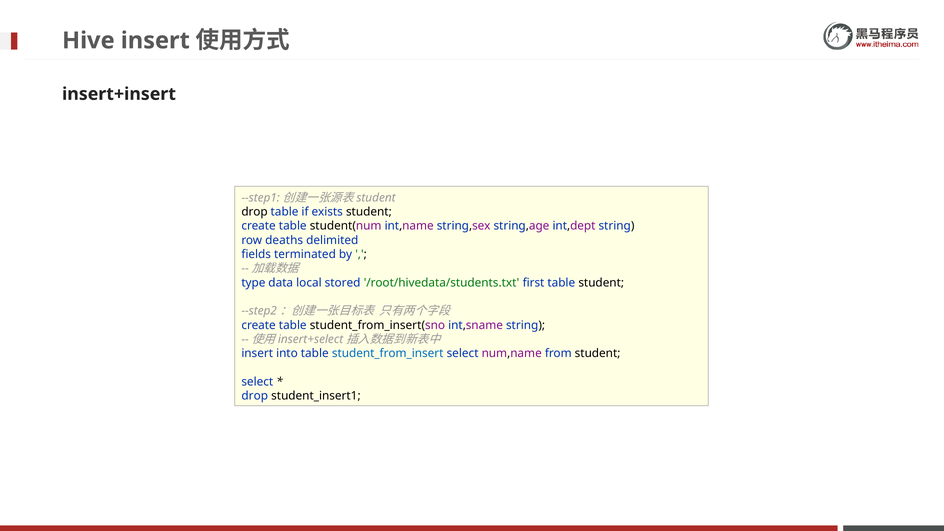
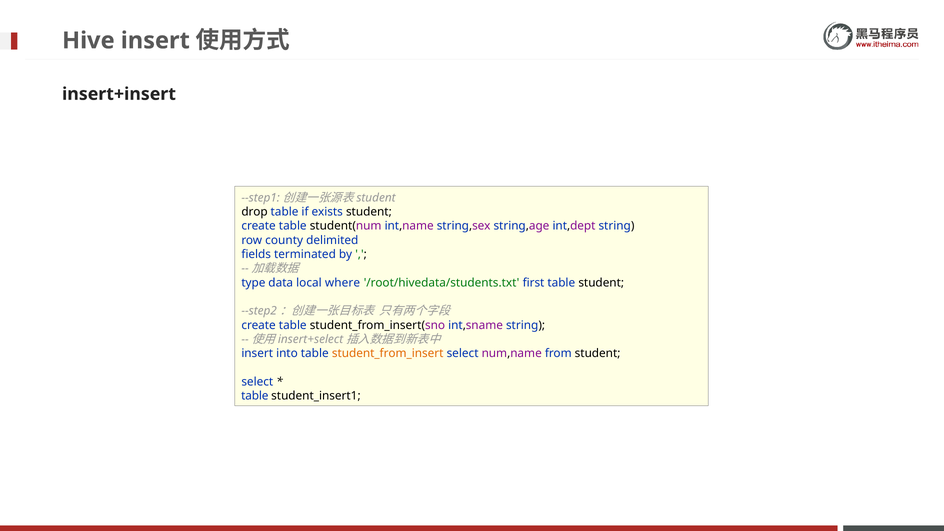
deaths: deaths -> county
stored: stored -> where
student_from_insert colour: blue -> orange
drop at (255, 396): drop -> table
